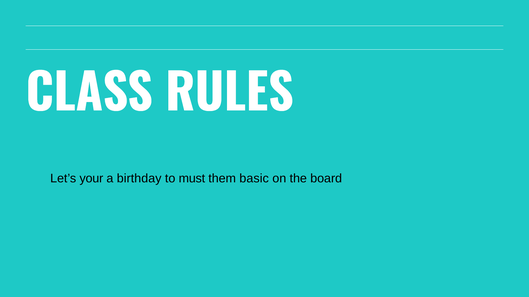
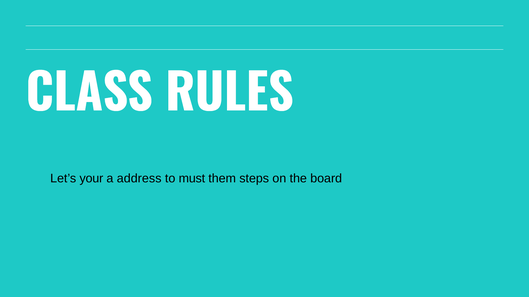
birthday: birthday -> address
basic: basic -> steps
